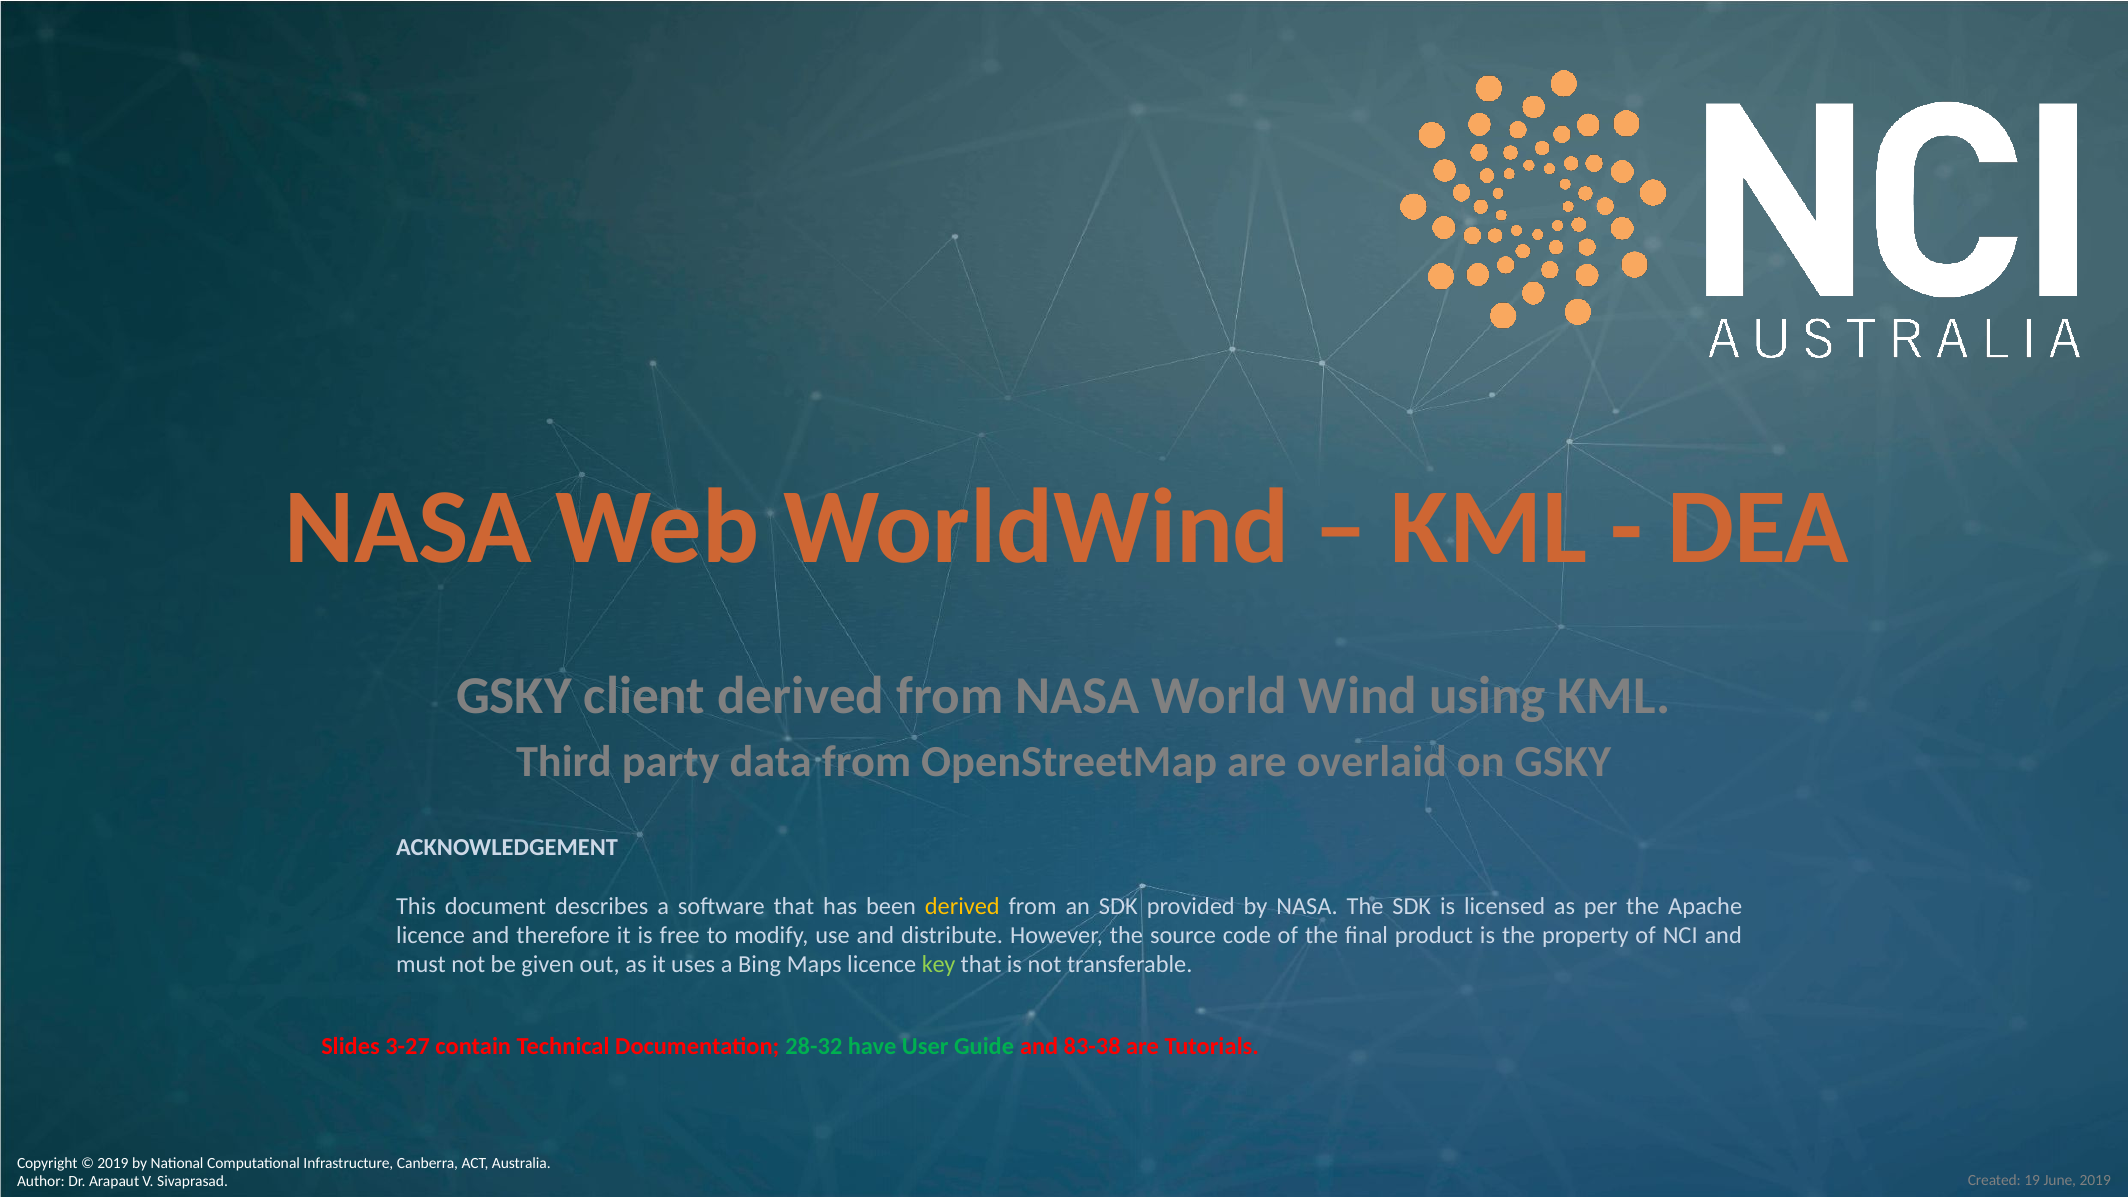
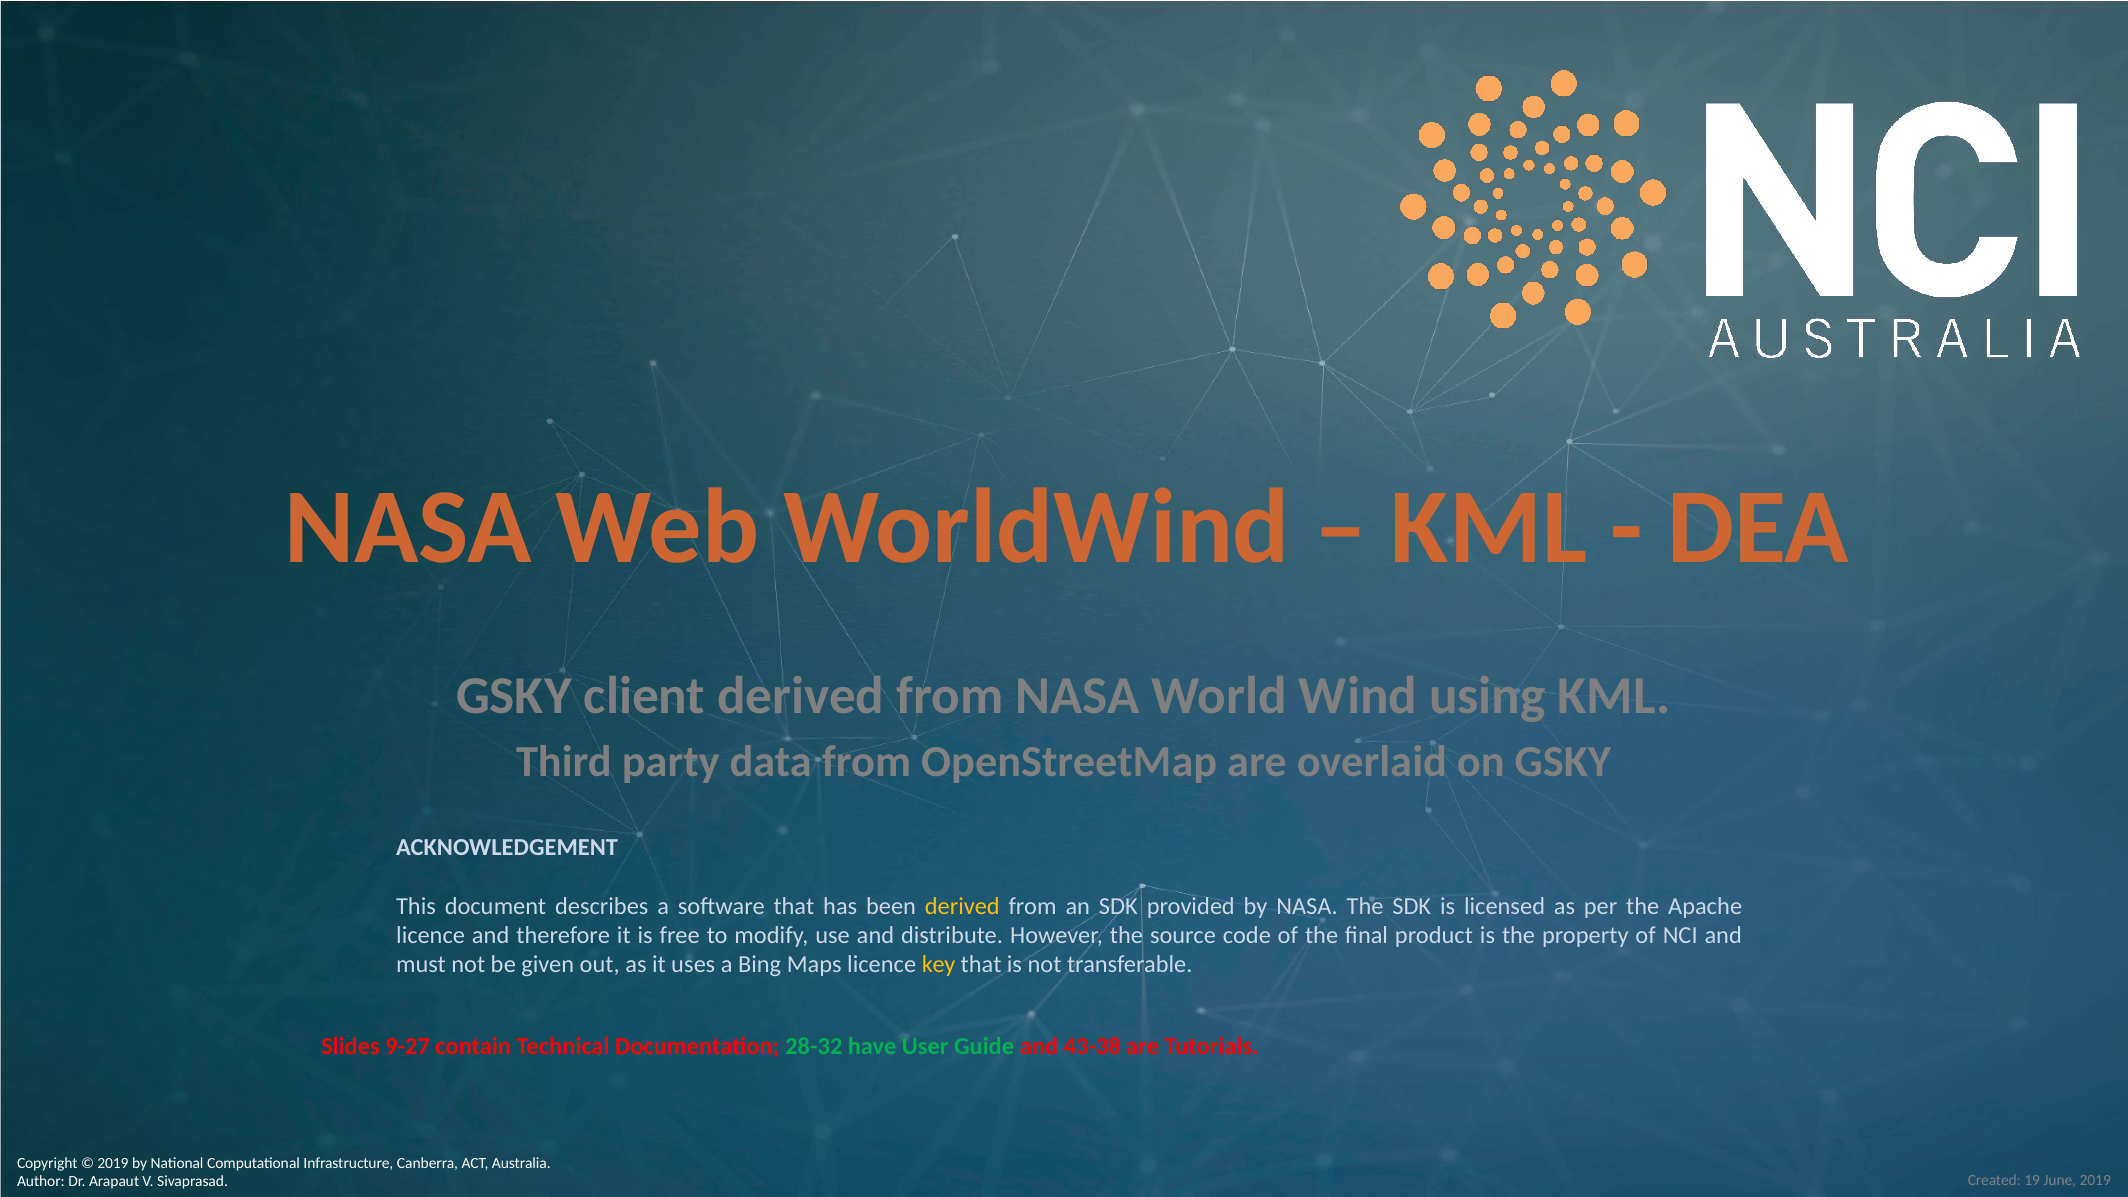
key colour: light green -> yellow
3-27: 3-27 -> 9-27
83-38: 83-38 -> 43-38
